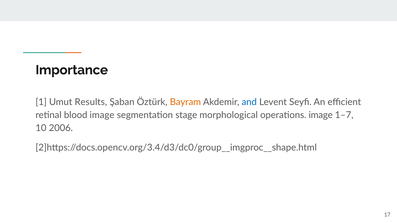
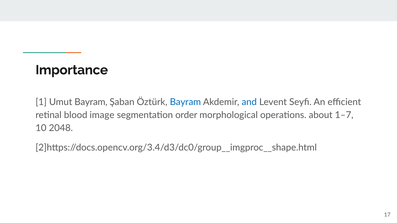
Umut Results: Results -> Bayram
Bayram at (185, 102) colour: orange -> blue
stage: stage -> order
operations image: image -> about
2006: 2006 -> 2048
